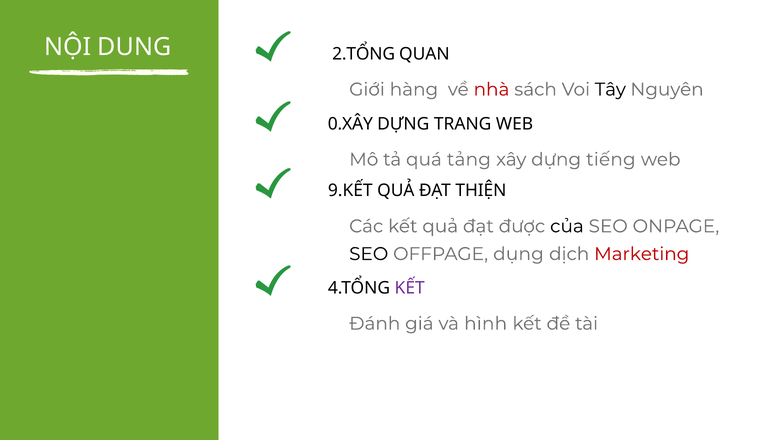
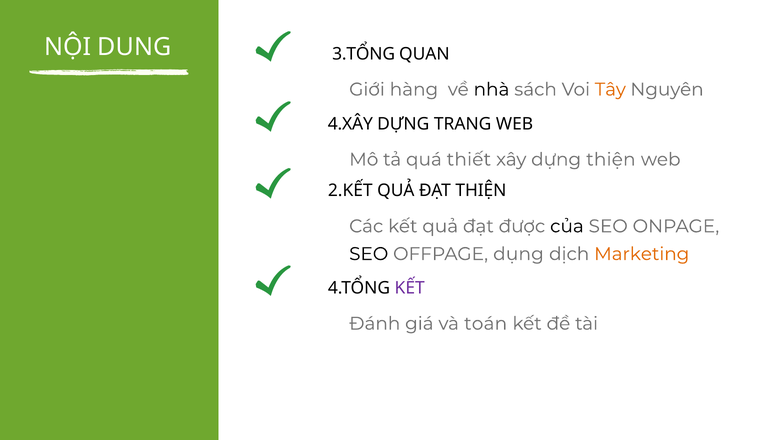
2.TỔNG: 2.TỔNG -> 3.TỔNG
nhà colour: red -> black
Tây colour: black -> orange
0.XÂY: 0.XÂY -> 4.XÂY
tảng: tảng -> thiết
dựng tiếng: tiếng -> thiện
9.KẾT: 9.KẾT -> 2.KẾT
Marketing colour: red -> orange
hình: hình -> toán
